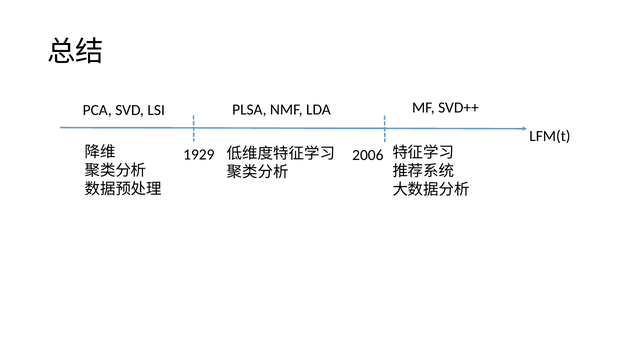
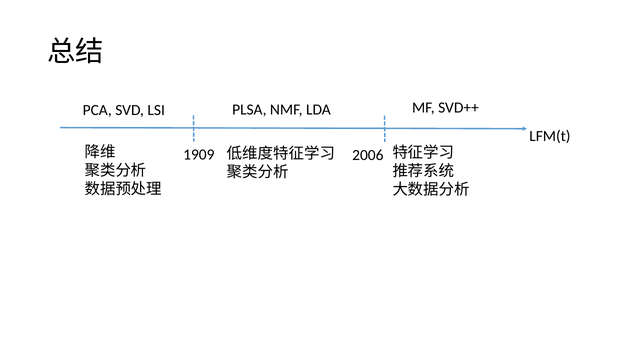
1929: 1929 -> 1909
